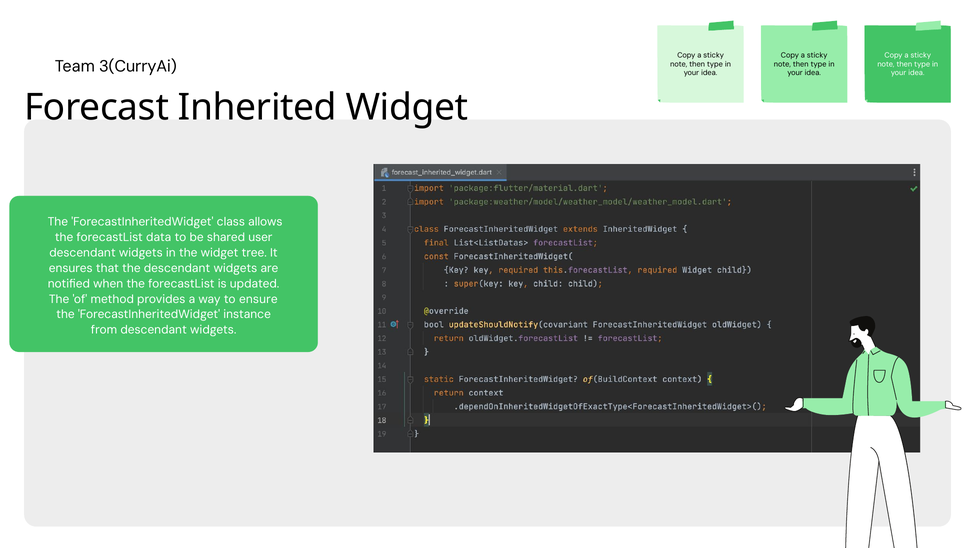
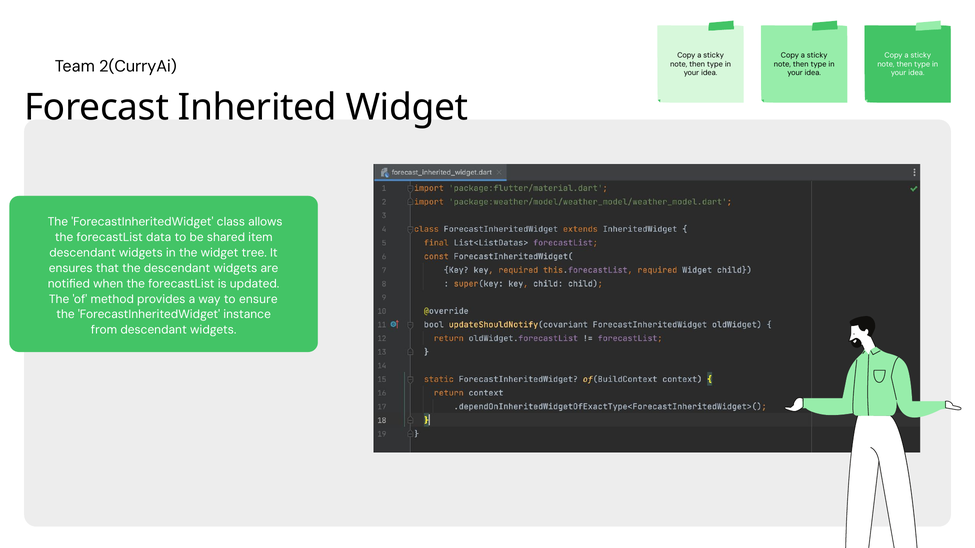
3(CurryAi: 3(CurryAi -> 2(CurryAi
user: user -> item
